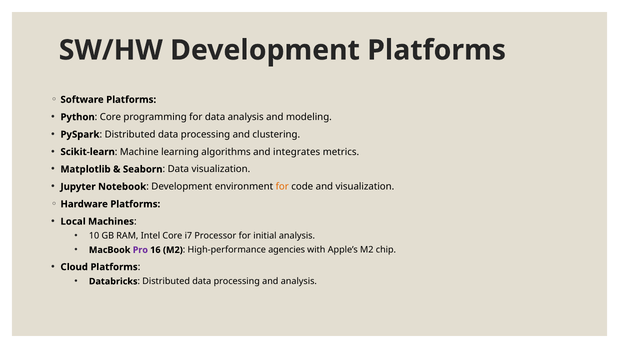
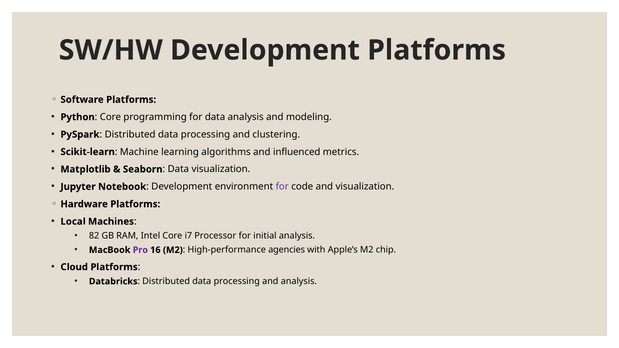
integrates: integrates -> influenced
for at (282, 187) colour: orange -> purple
10: 10 -> 82
